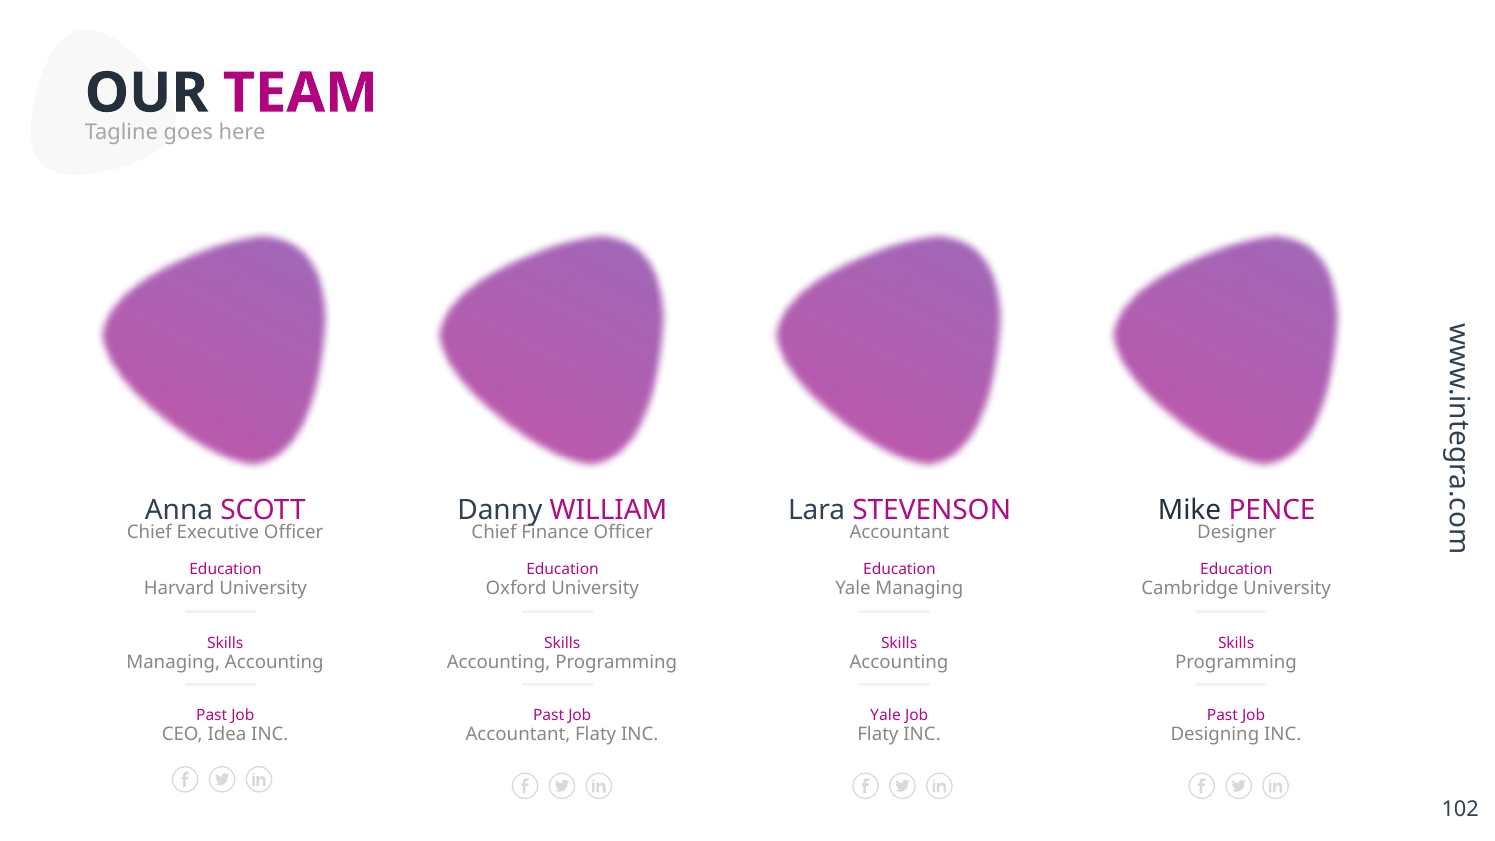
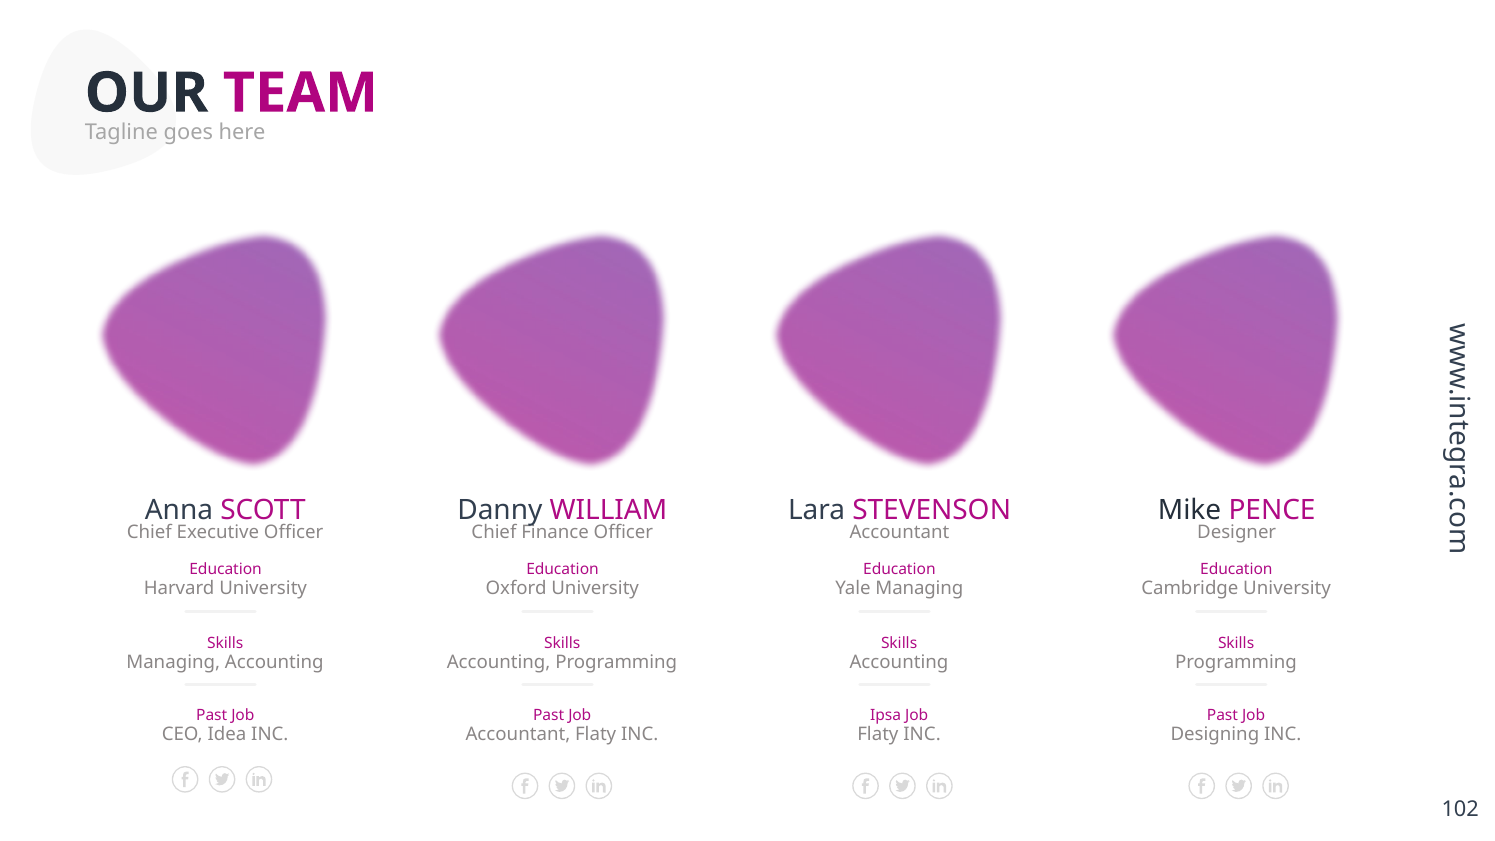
Yale at (885, 715): Yale -> Ipsa
